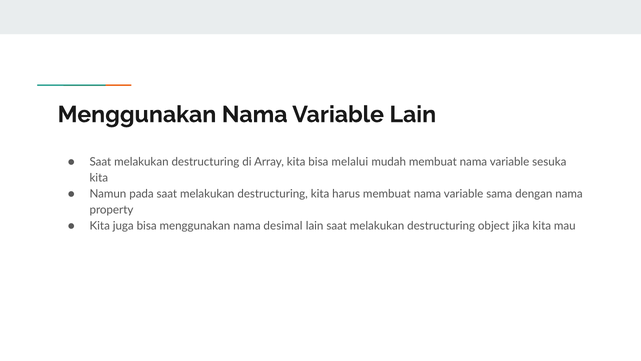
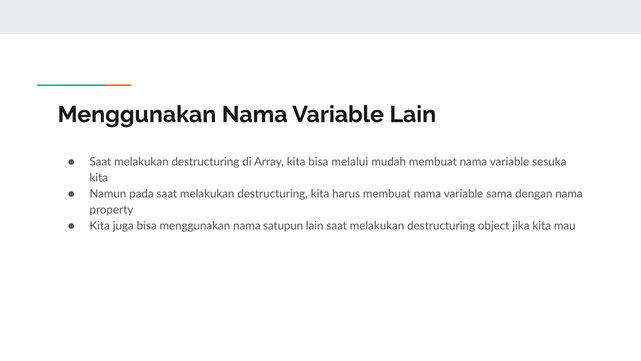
desimal: desimal -> satupun
